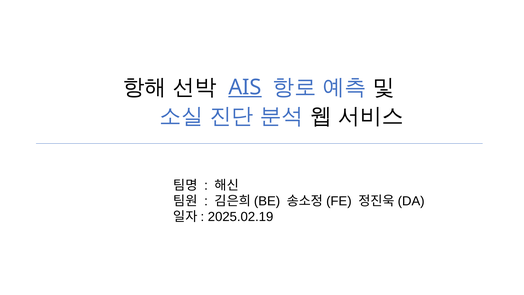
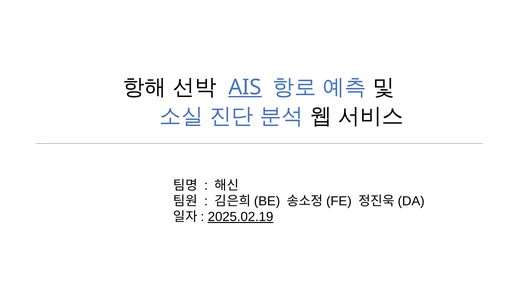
2025.02.19 underline: none -> present
